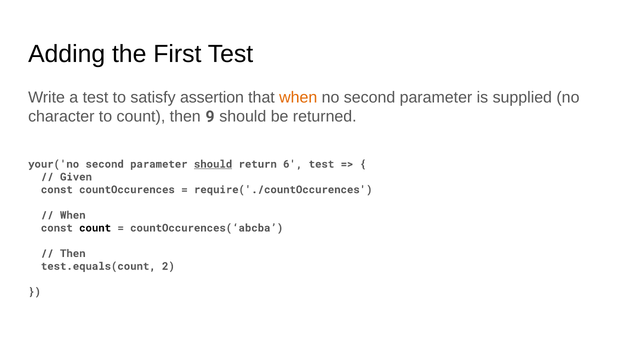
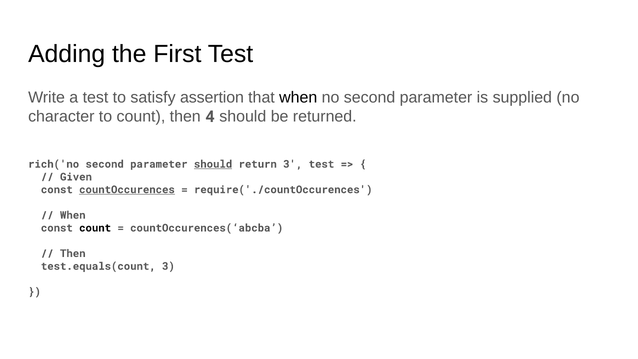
when at (298, 97) colour: orange -> black
9: 9 -> 4
your('no: your('no -> rich('no
return 6: 6 -> 3
countOccurences underline: none -> present
test.equals(count 2: 2 -> 3
